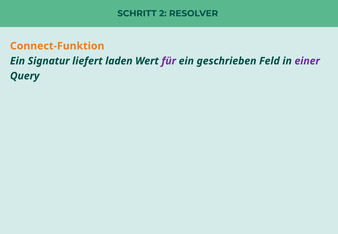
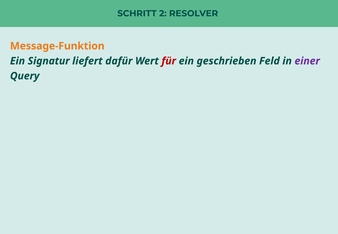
Connect-Funktion: Connect-Funktion -> Message-Funktion
laden: laden -> dafür
für colour: purple -> red
